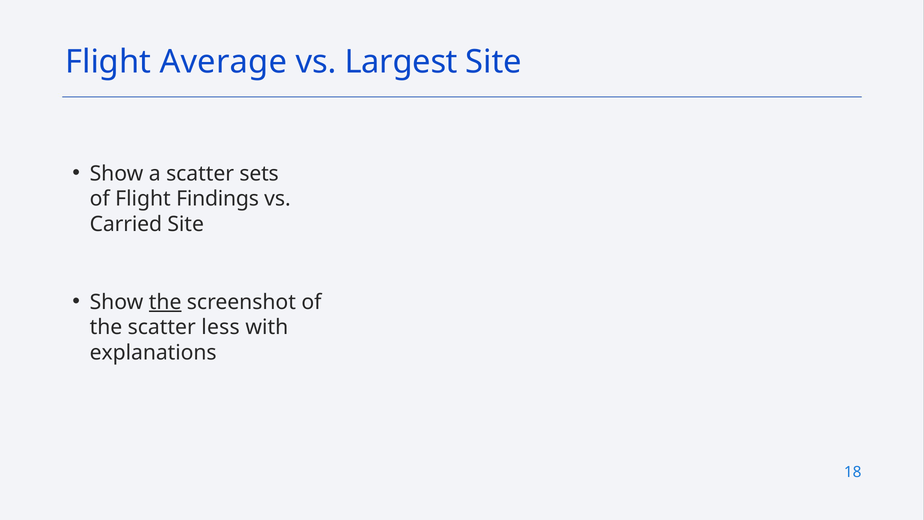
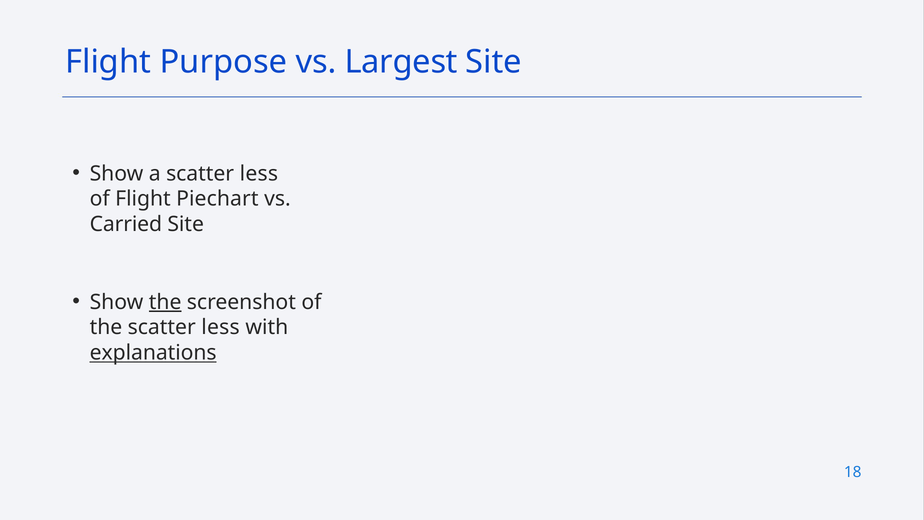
Average: Average -> Purpose
a scatter sets: sets -> less
Findings: Findings -> Piechart
explanations underline: none -> present
